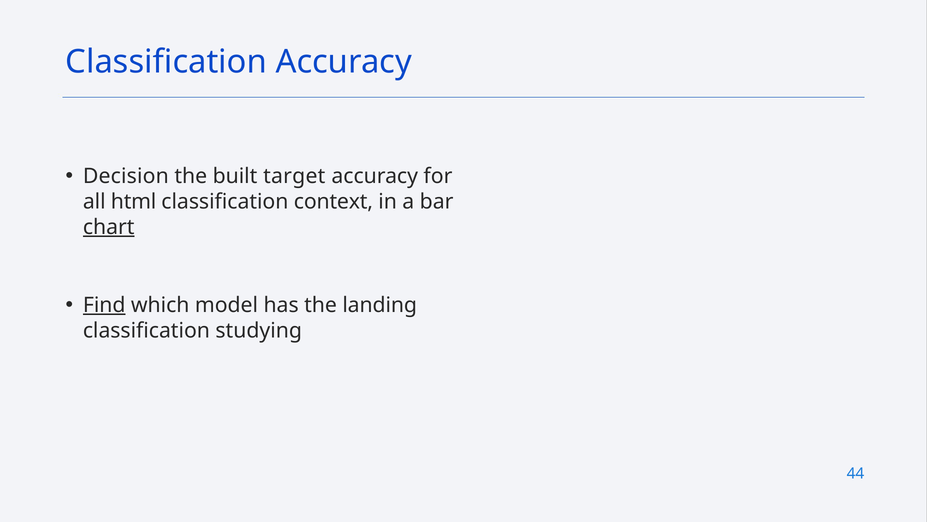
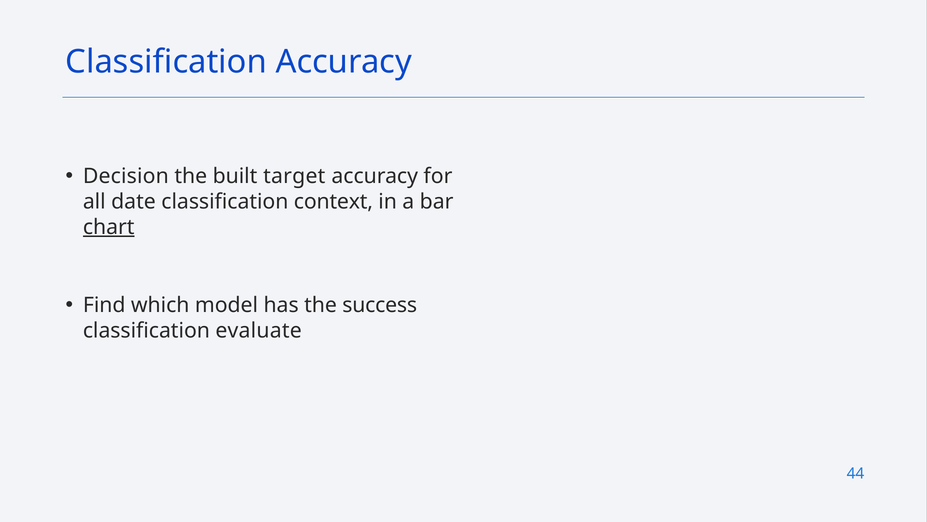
html: html -> date
Find underline: present -> none
landing: landing -> success
studying: studying -> evaluate
